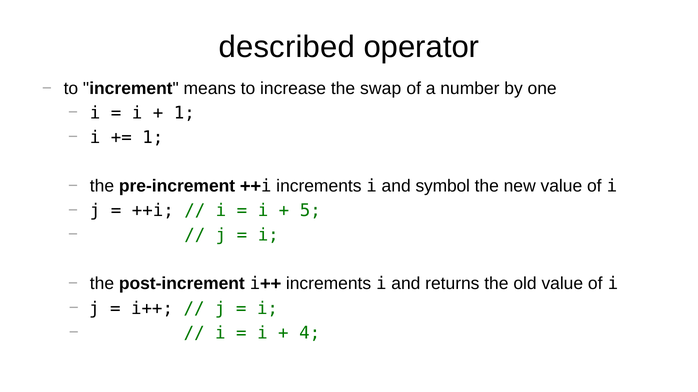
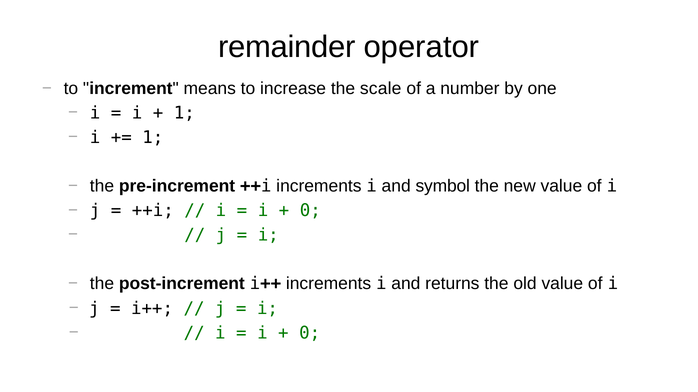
described: described -> remainder
swap: swap -> scale
5 at (310, 211): 5 -> 0
4 at (310, 333): 4 -> 0
